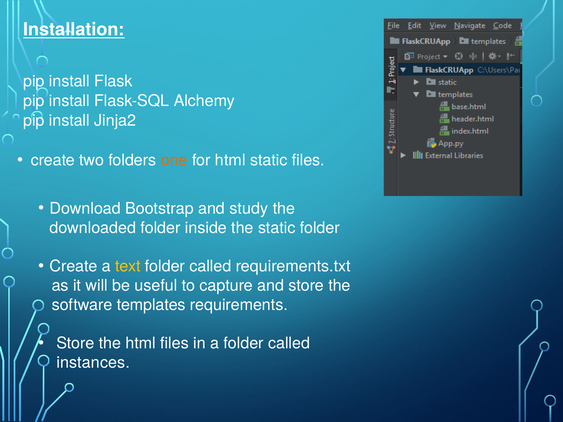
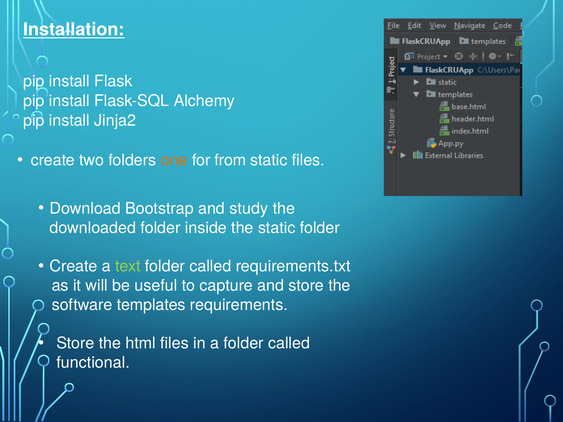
for html: html -> from
text colour: yellow -> light green
instances: instances -> functional
